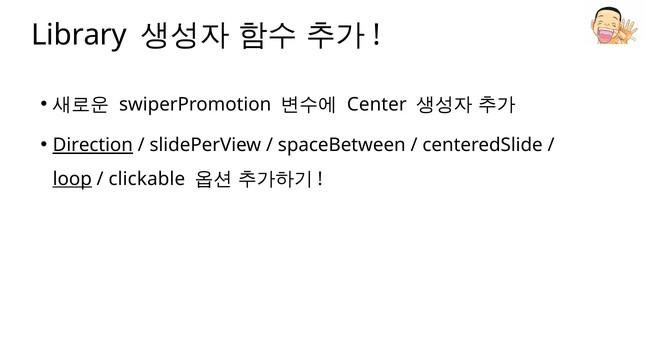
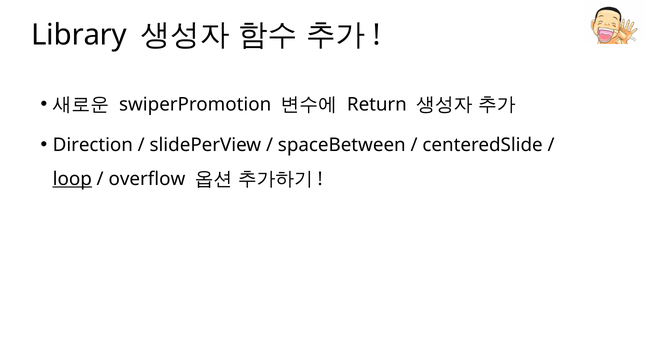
Center: Center -> Return
Direction underline: present -> none
clickable: clickable -> overflow
